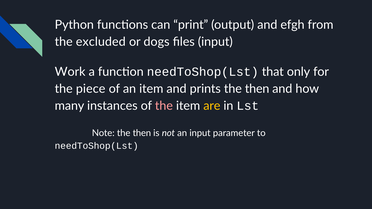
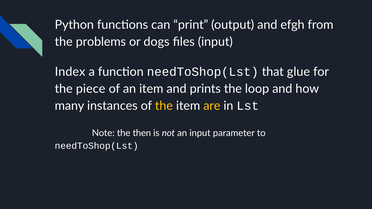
excluded: excluded -> problems
Work: Work -> Index
only: only -> glue
prints the then: then -> loop
the at (164, 106) colour: pink -> yellow
